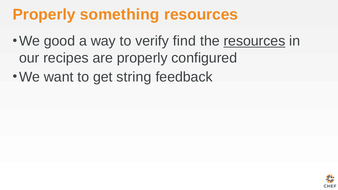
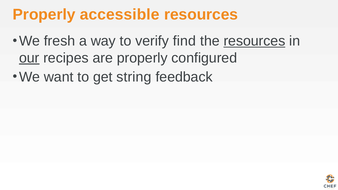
something: something -> accessible
good: good -> fresh
our underline: none -> present
